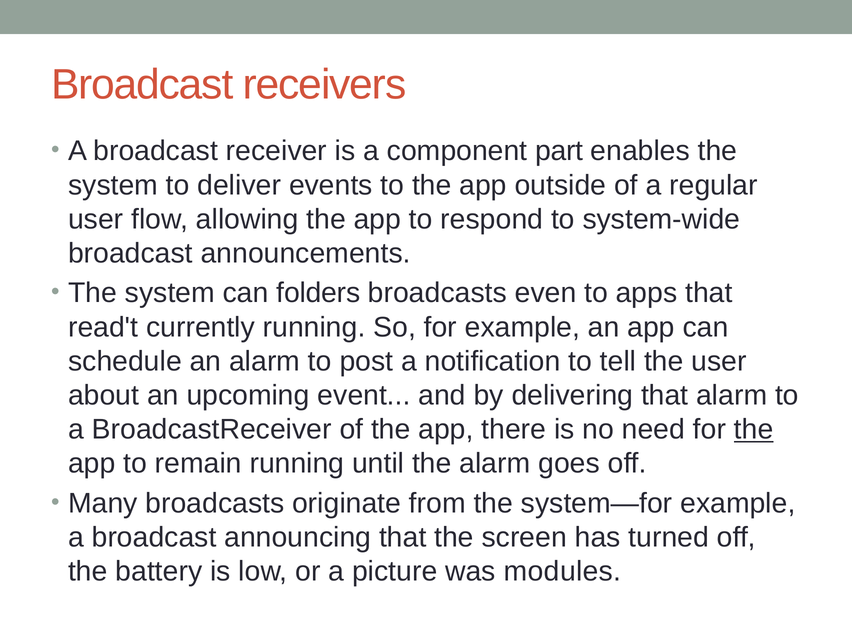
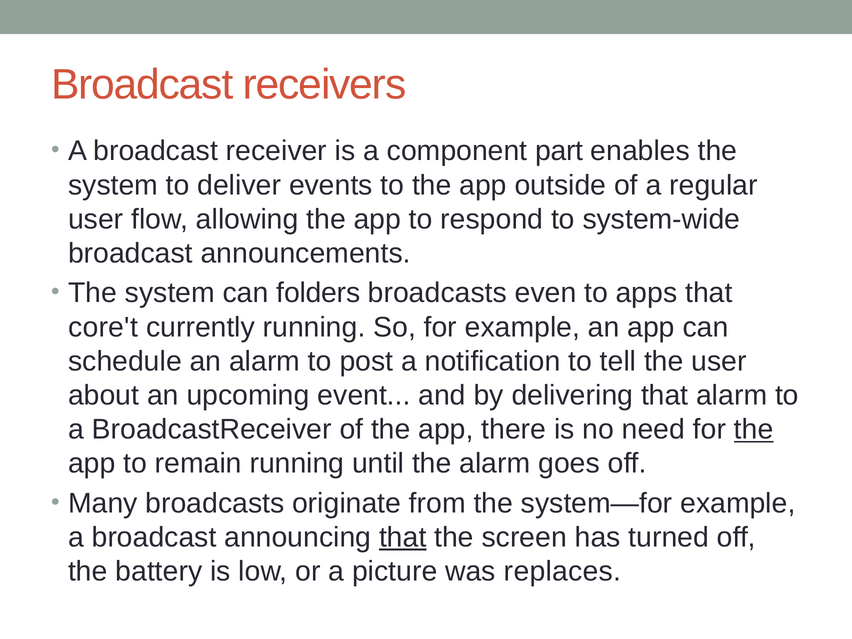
read't: read't -> core't
that at (403, 537) underline: none -> present
modules: modules -> replaces
